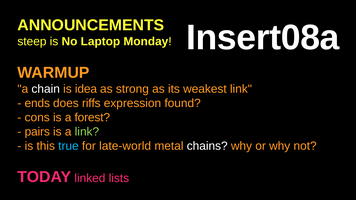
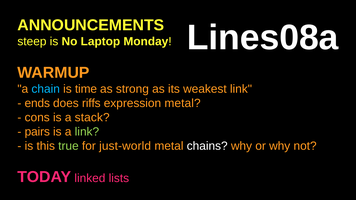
Insert08a: Insert08a -> Lines08a
chain colour: white -> light blue
idea: idea -> time
expression found: found -> metal
forest: forest -> stack
true colour: light blue -> light green
late-world: late-world -> just-world
